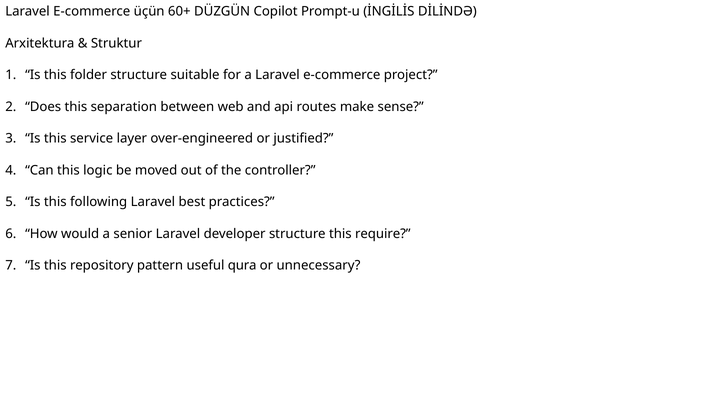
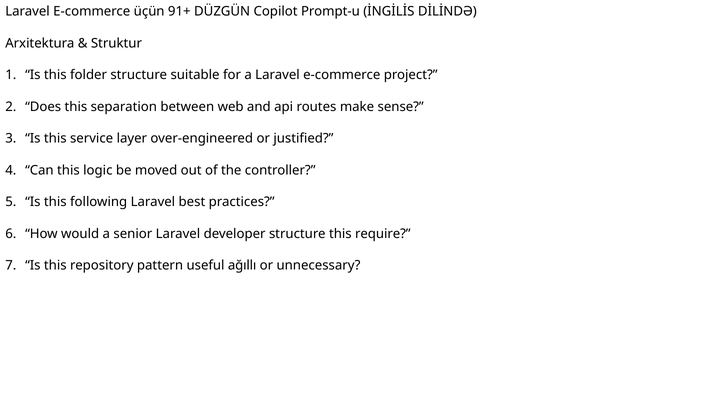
60+: 60+ -> 91+
qura: qura -> ağıllı
